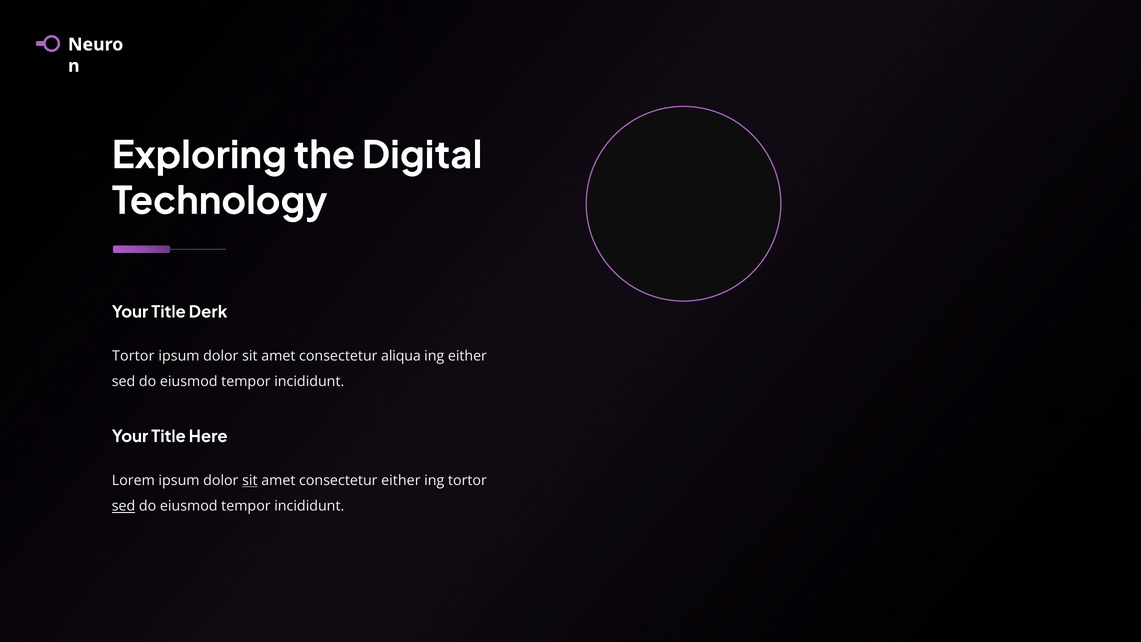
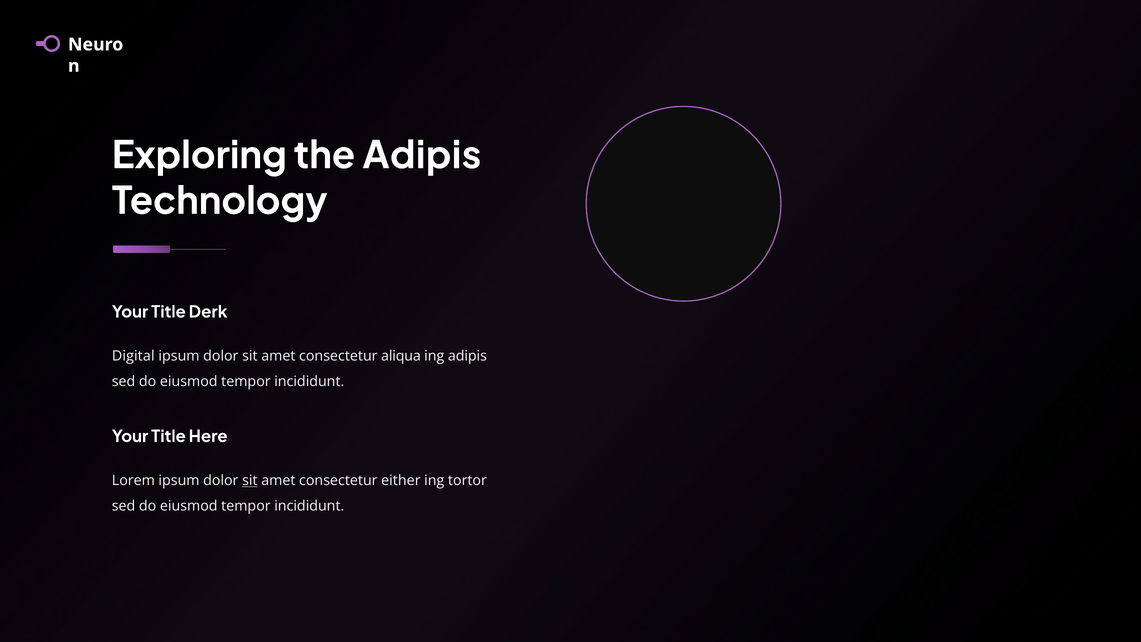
the Digital: Digital -> Adipis
Tortor at (133, 356): Tortor -> Digital
ing either: either -> adipis
sed at (124, 506) underline: present -> none
